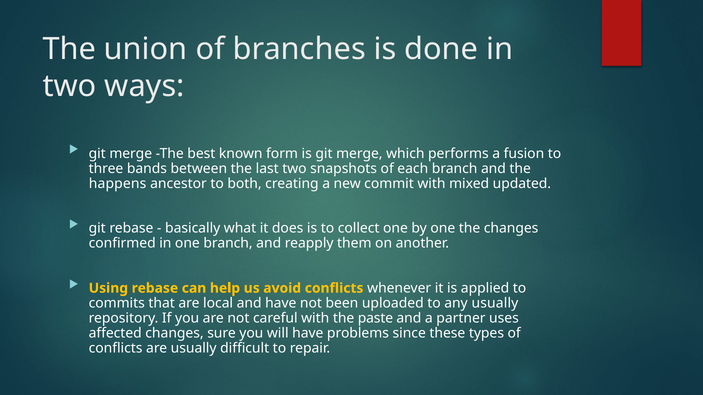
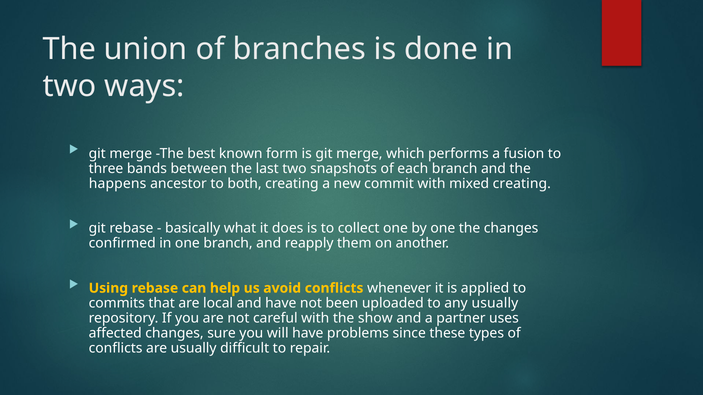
mixed updated: updated -> creating
paste: paste -> show
